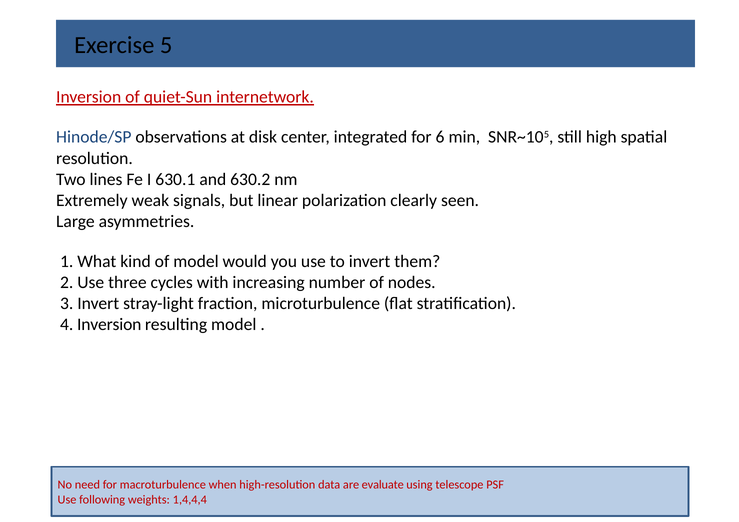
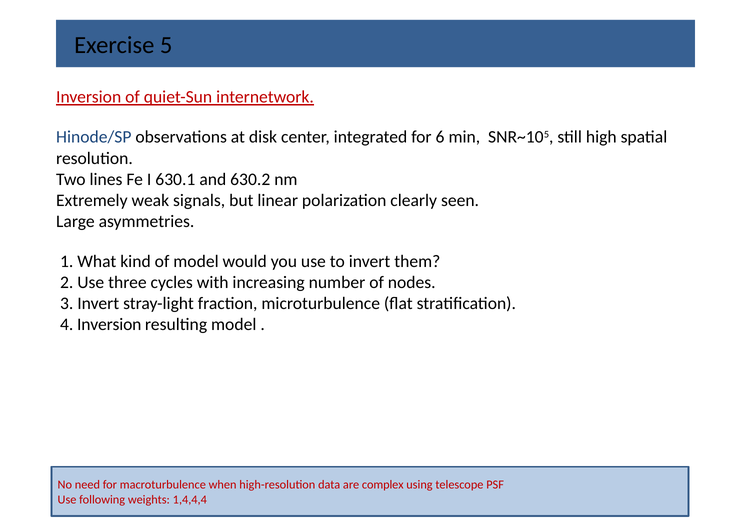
evaluate: evaluate -> complex
